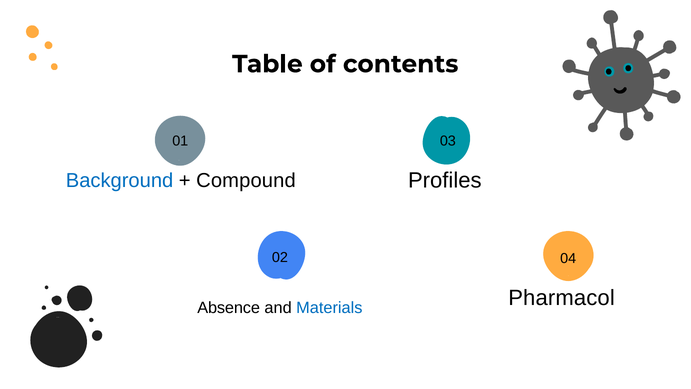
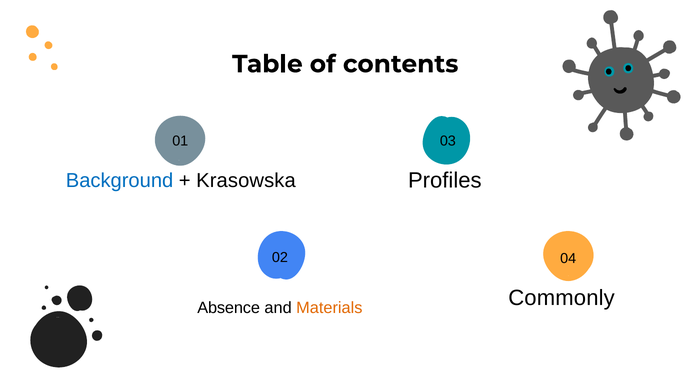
Compound: Compound -> Krasowska
Pharmacol: Pharmacol -> Commonly
Materials colour: blue -> orange
